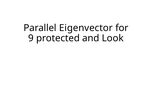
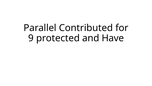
Eigenvector: Eigenvector -> Contributed
Look: Look -> Have
